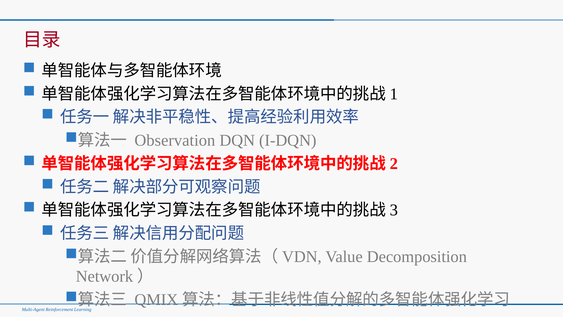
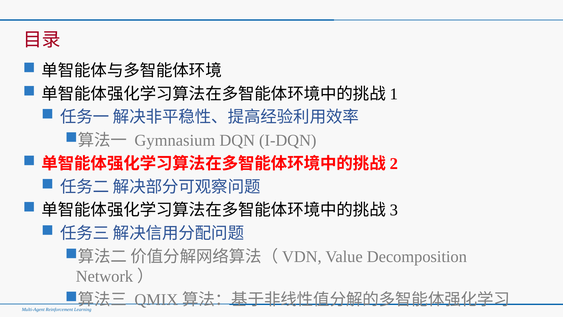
Observation: Observation -> Gymnasium
